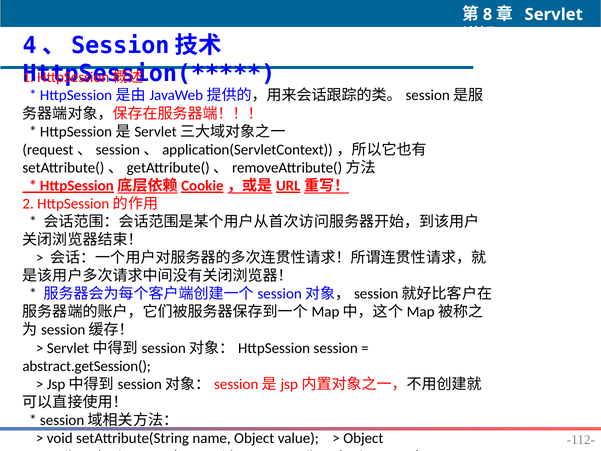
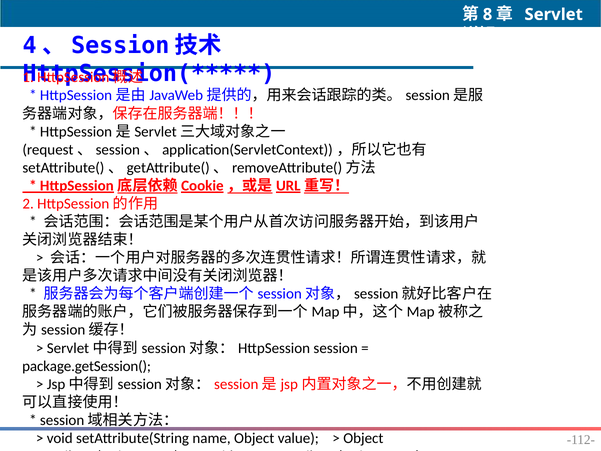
abstract.getSession(: abstract.getSession( -> package.getSession(
